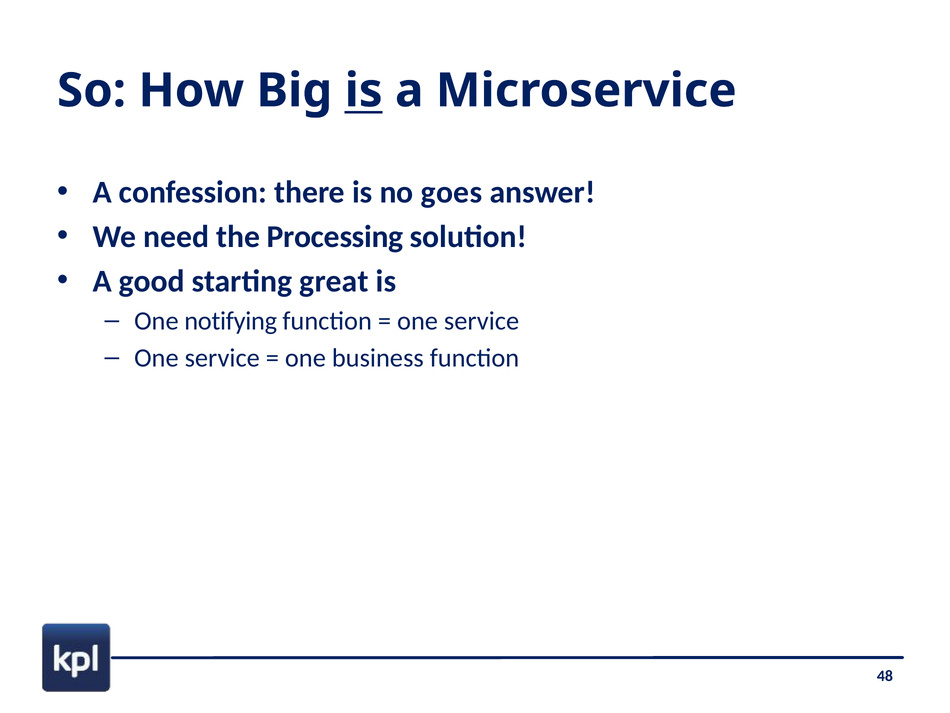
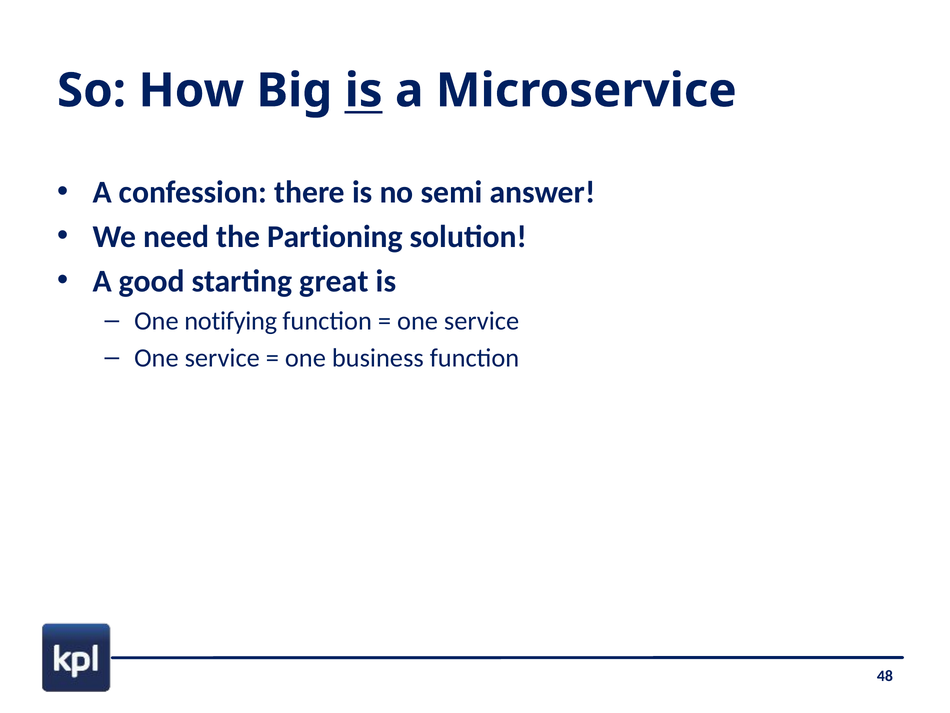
goes: goes -> semi
Processing: Processing -> Partioning
